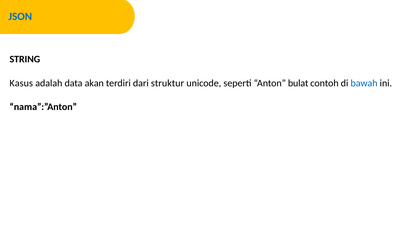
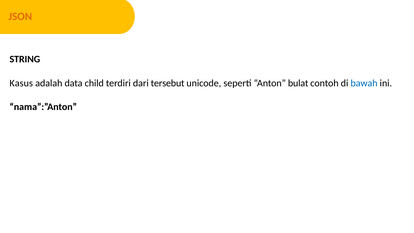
JSON colour: blue -> orange
akan: akan -> child
struktur: struktur -> tersebut
